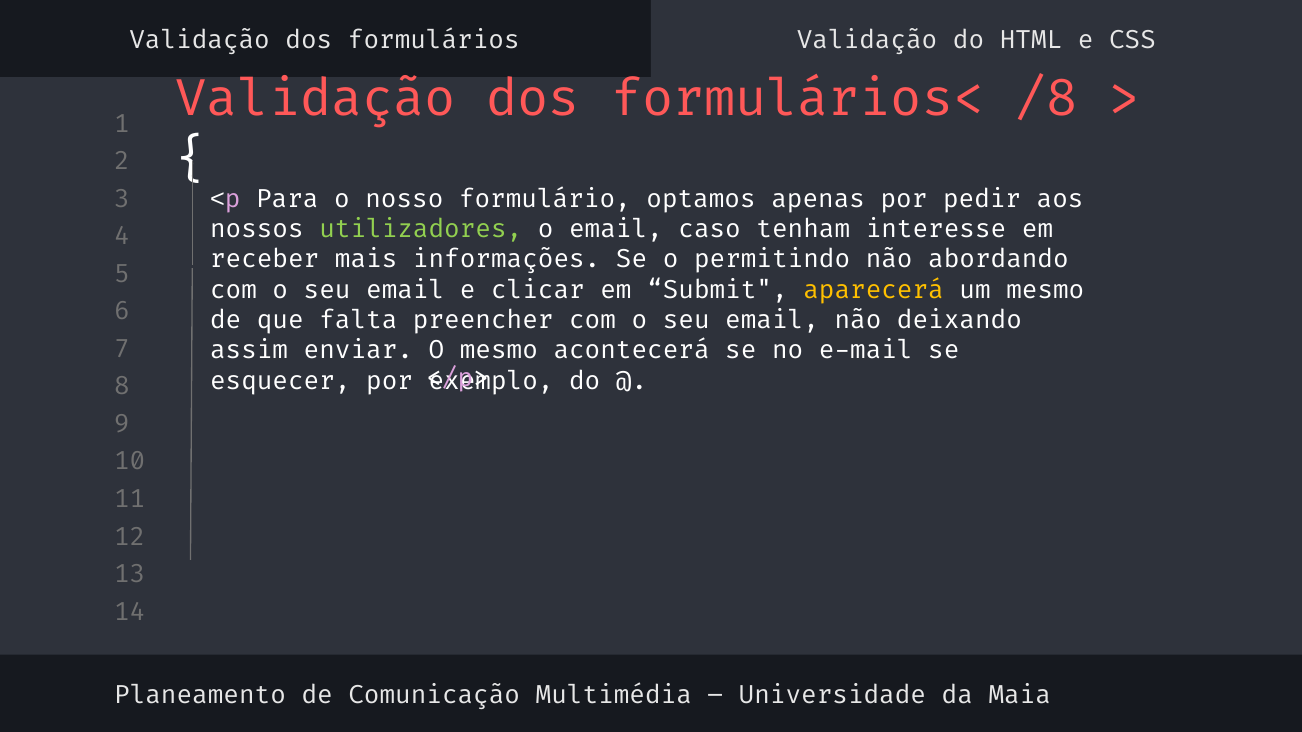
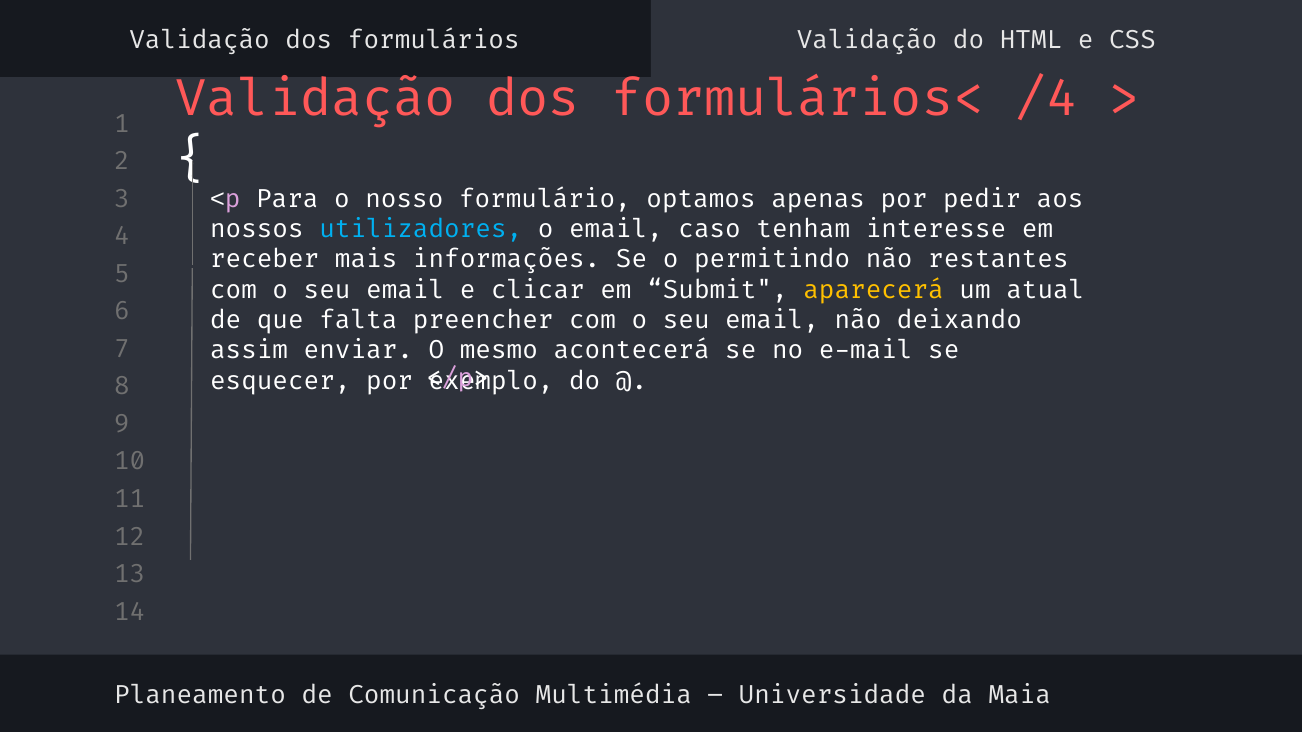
/8: /8 -> /4
utilizadores colour: light green -> light blue
abordando: abordando -> restantes
um mesmo: mesmo -> atual
